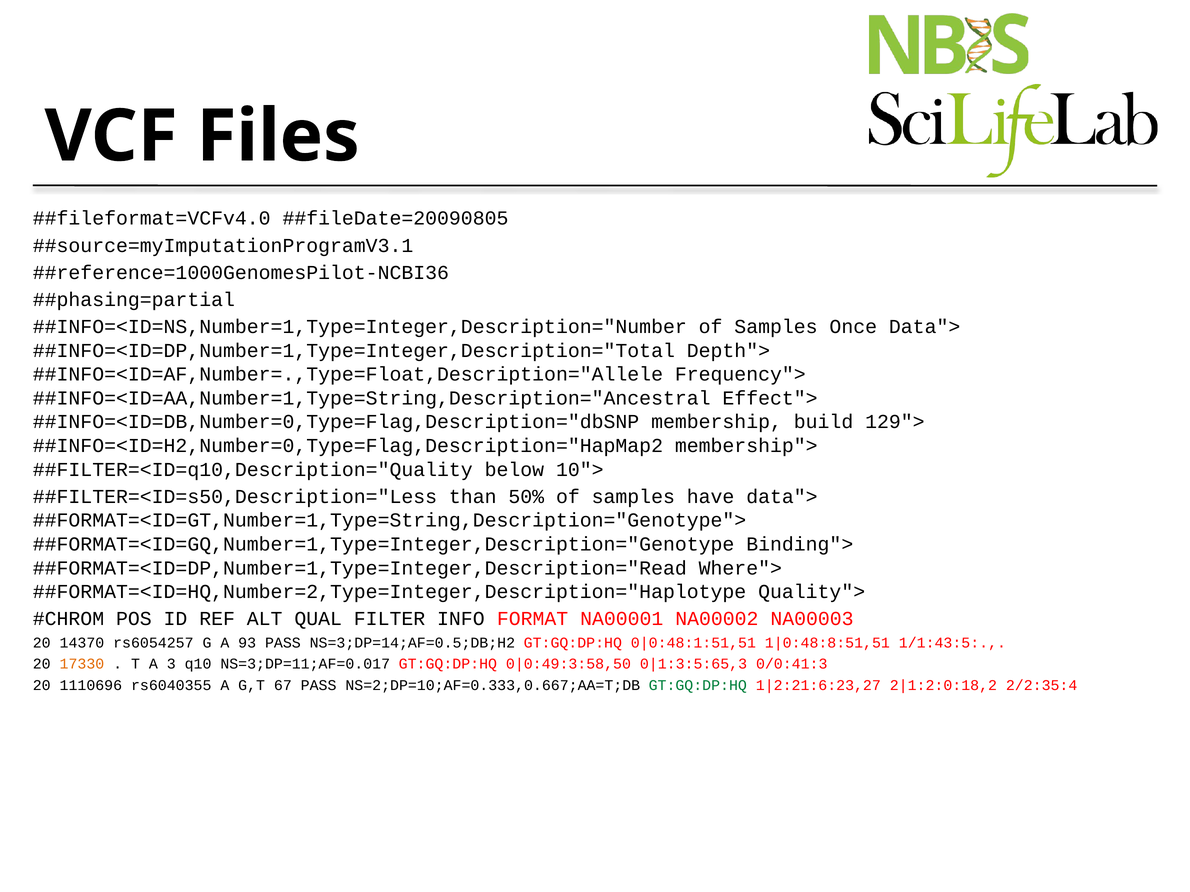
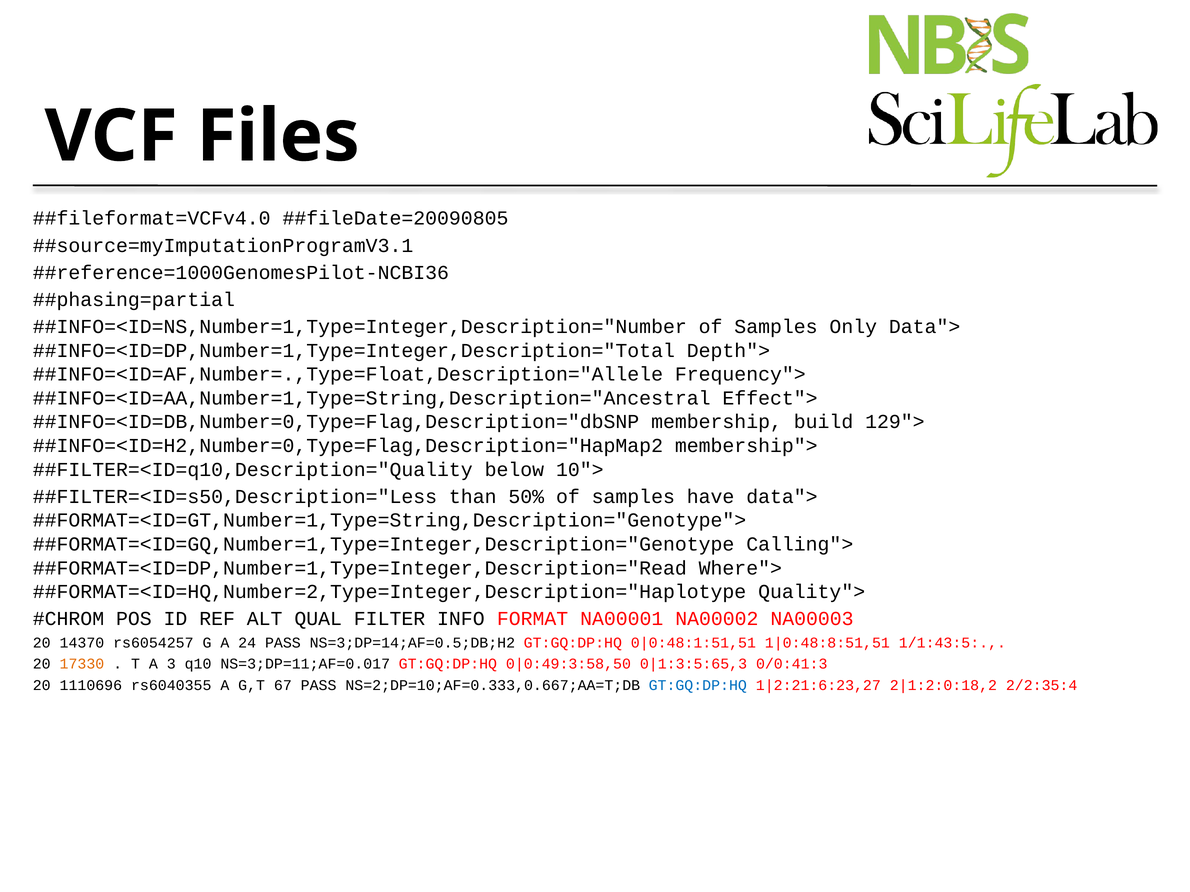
Once: Once -> Only
Binding">: Binding"> -> Calling">
93: 93 -> 24
GT:GQ:DP:HQ at (698, 686) colour: green -> blue
